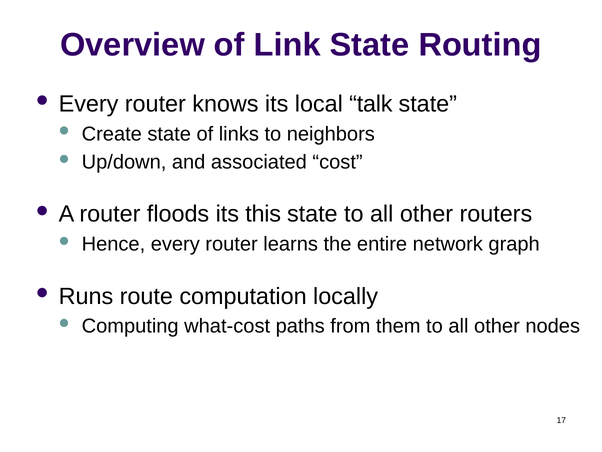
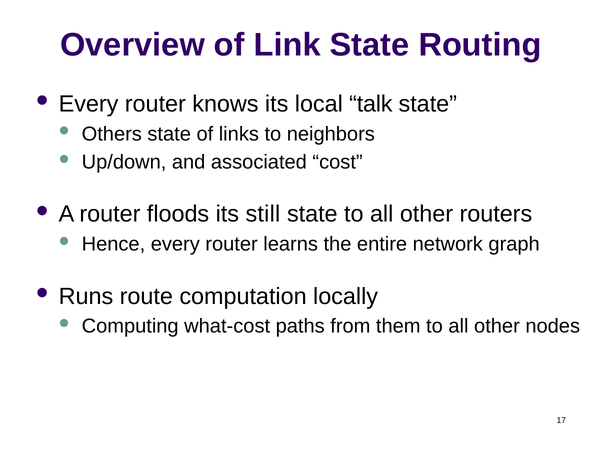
Create: Create -> Others
this: this -> still
